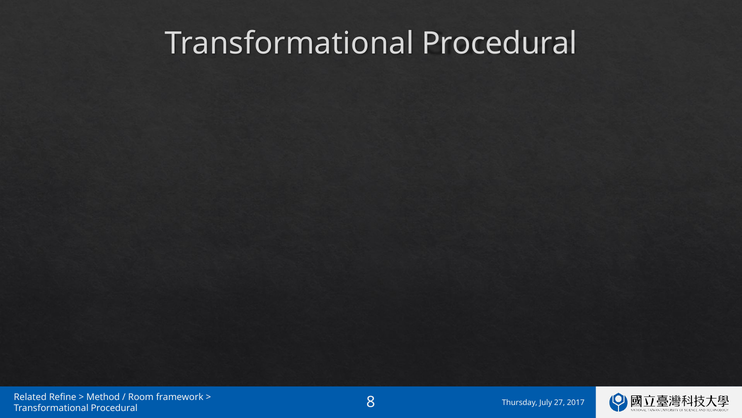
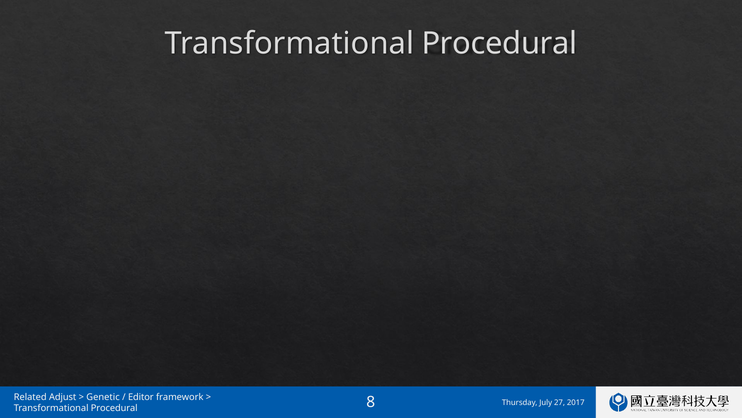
Refine: Refine -> Adjust
Method: Method -> Genetic
Room: Room -> Editor
